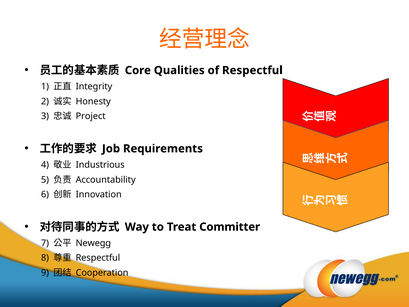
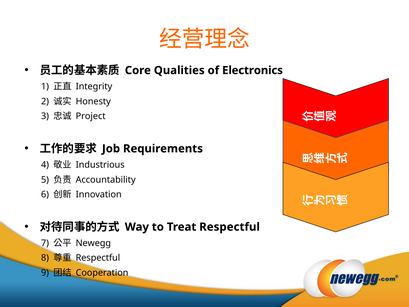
of Respectful: Respectful -> Electronics
Treat Committer: Committer -> Respectful
